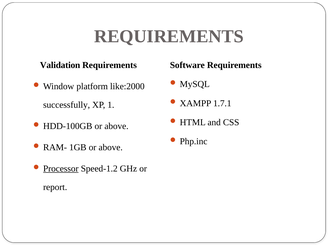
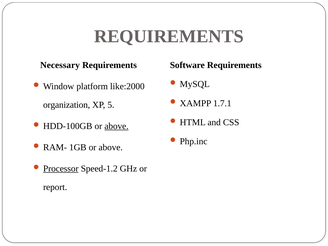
Validation: Validation -> Necessary
successfully: successfully -> organization
1: 1 -> 5
above at (116, 126) underline: none -> present
